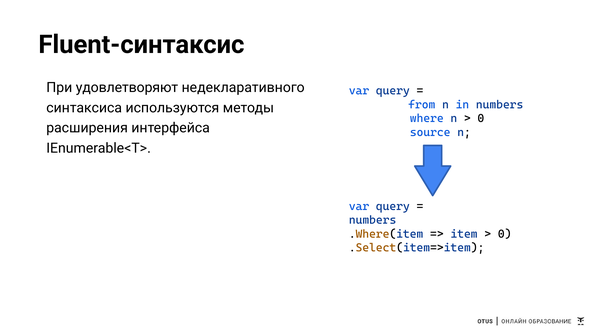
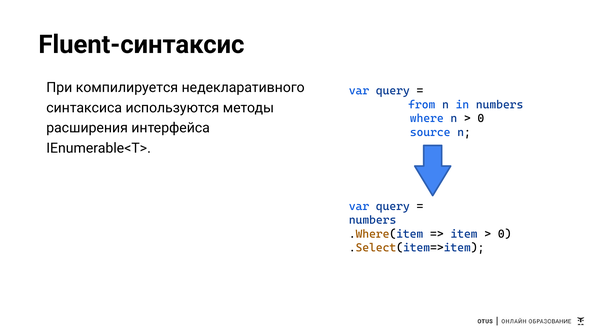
удовлетворяют: удовлетворяют -> компилируется
